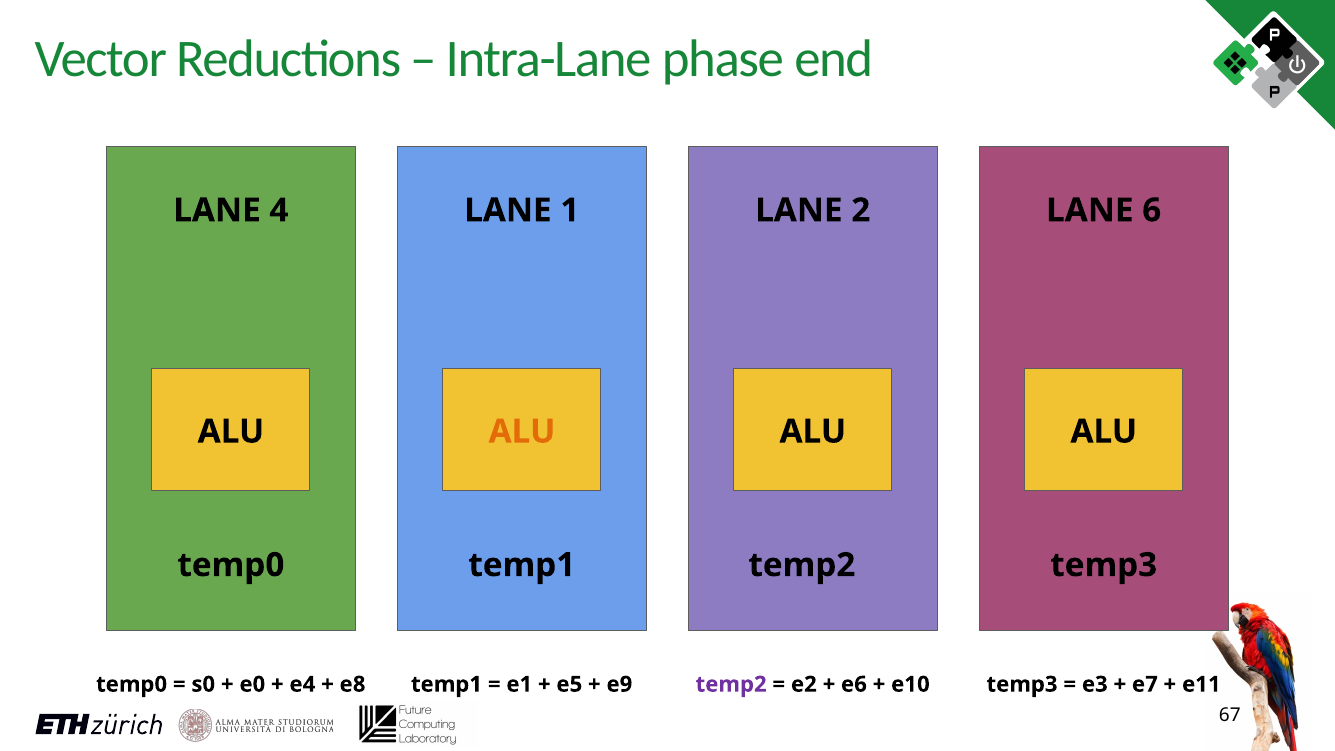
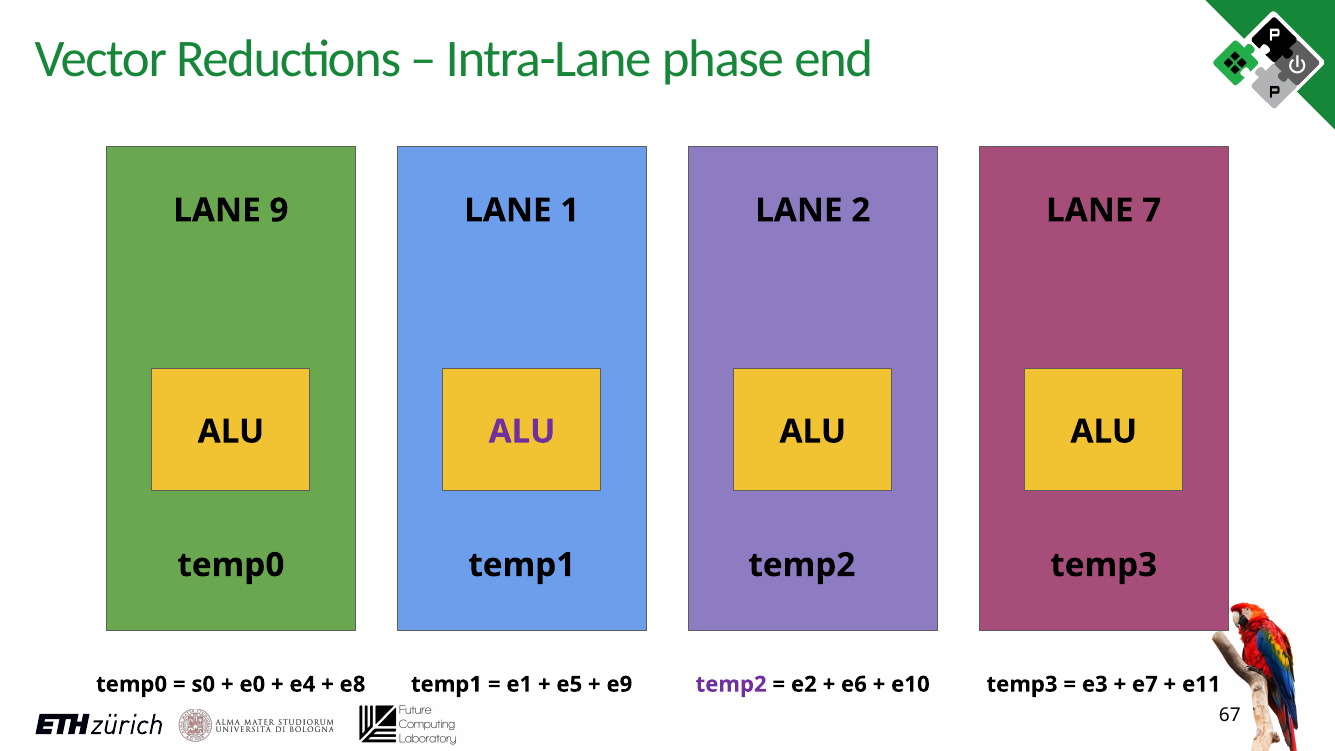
4: 4 -> 9
6: 6 -> 7
ALU at (522, 431) colour: orange -> purple
